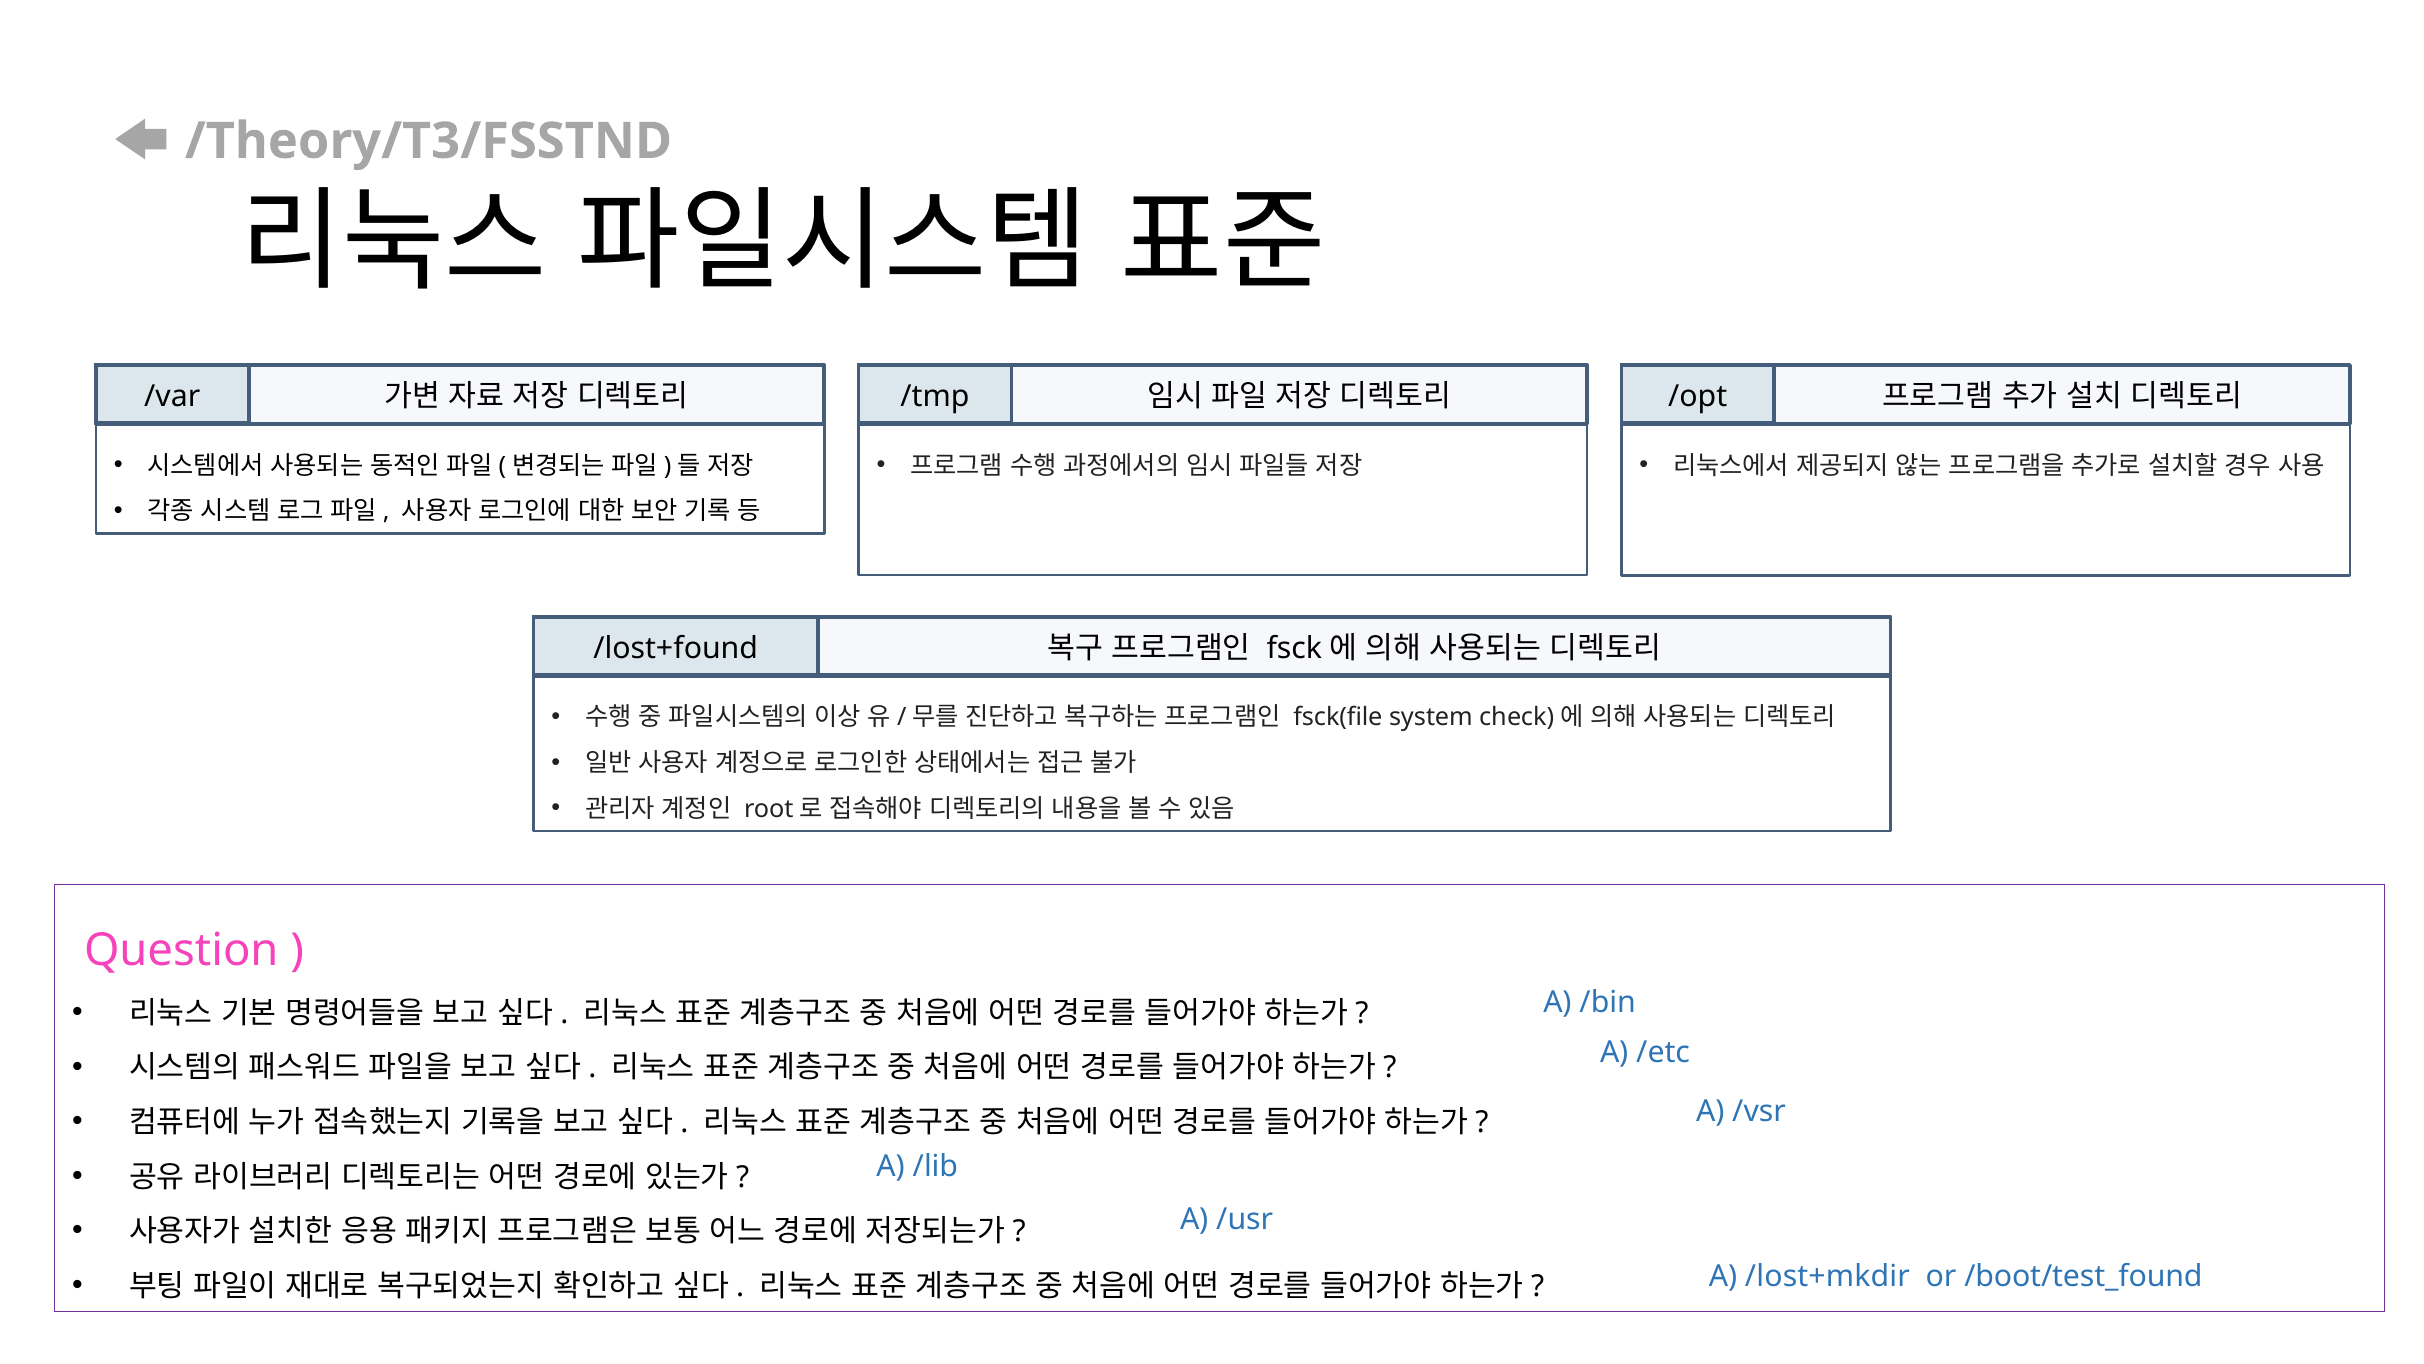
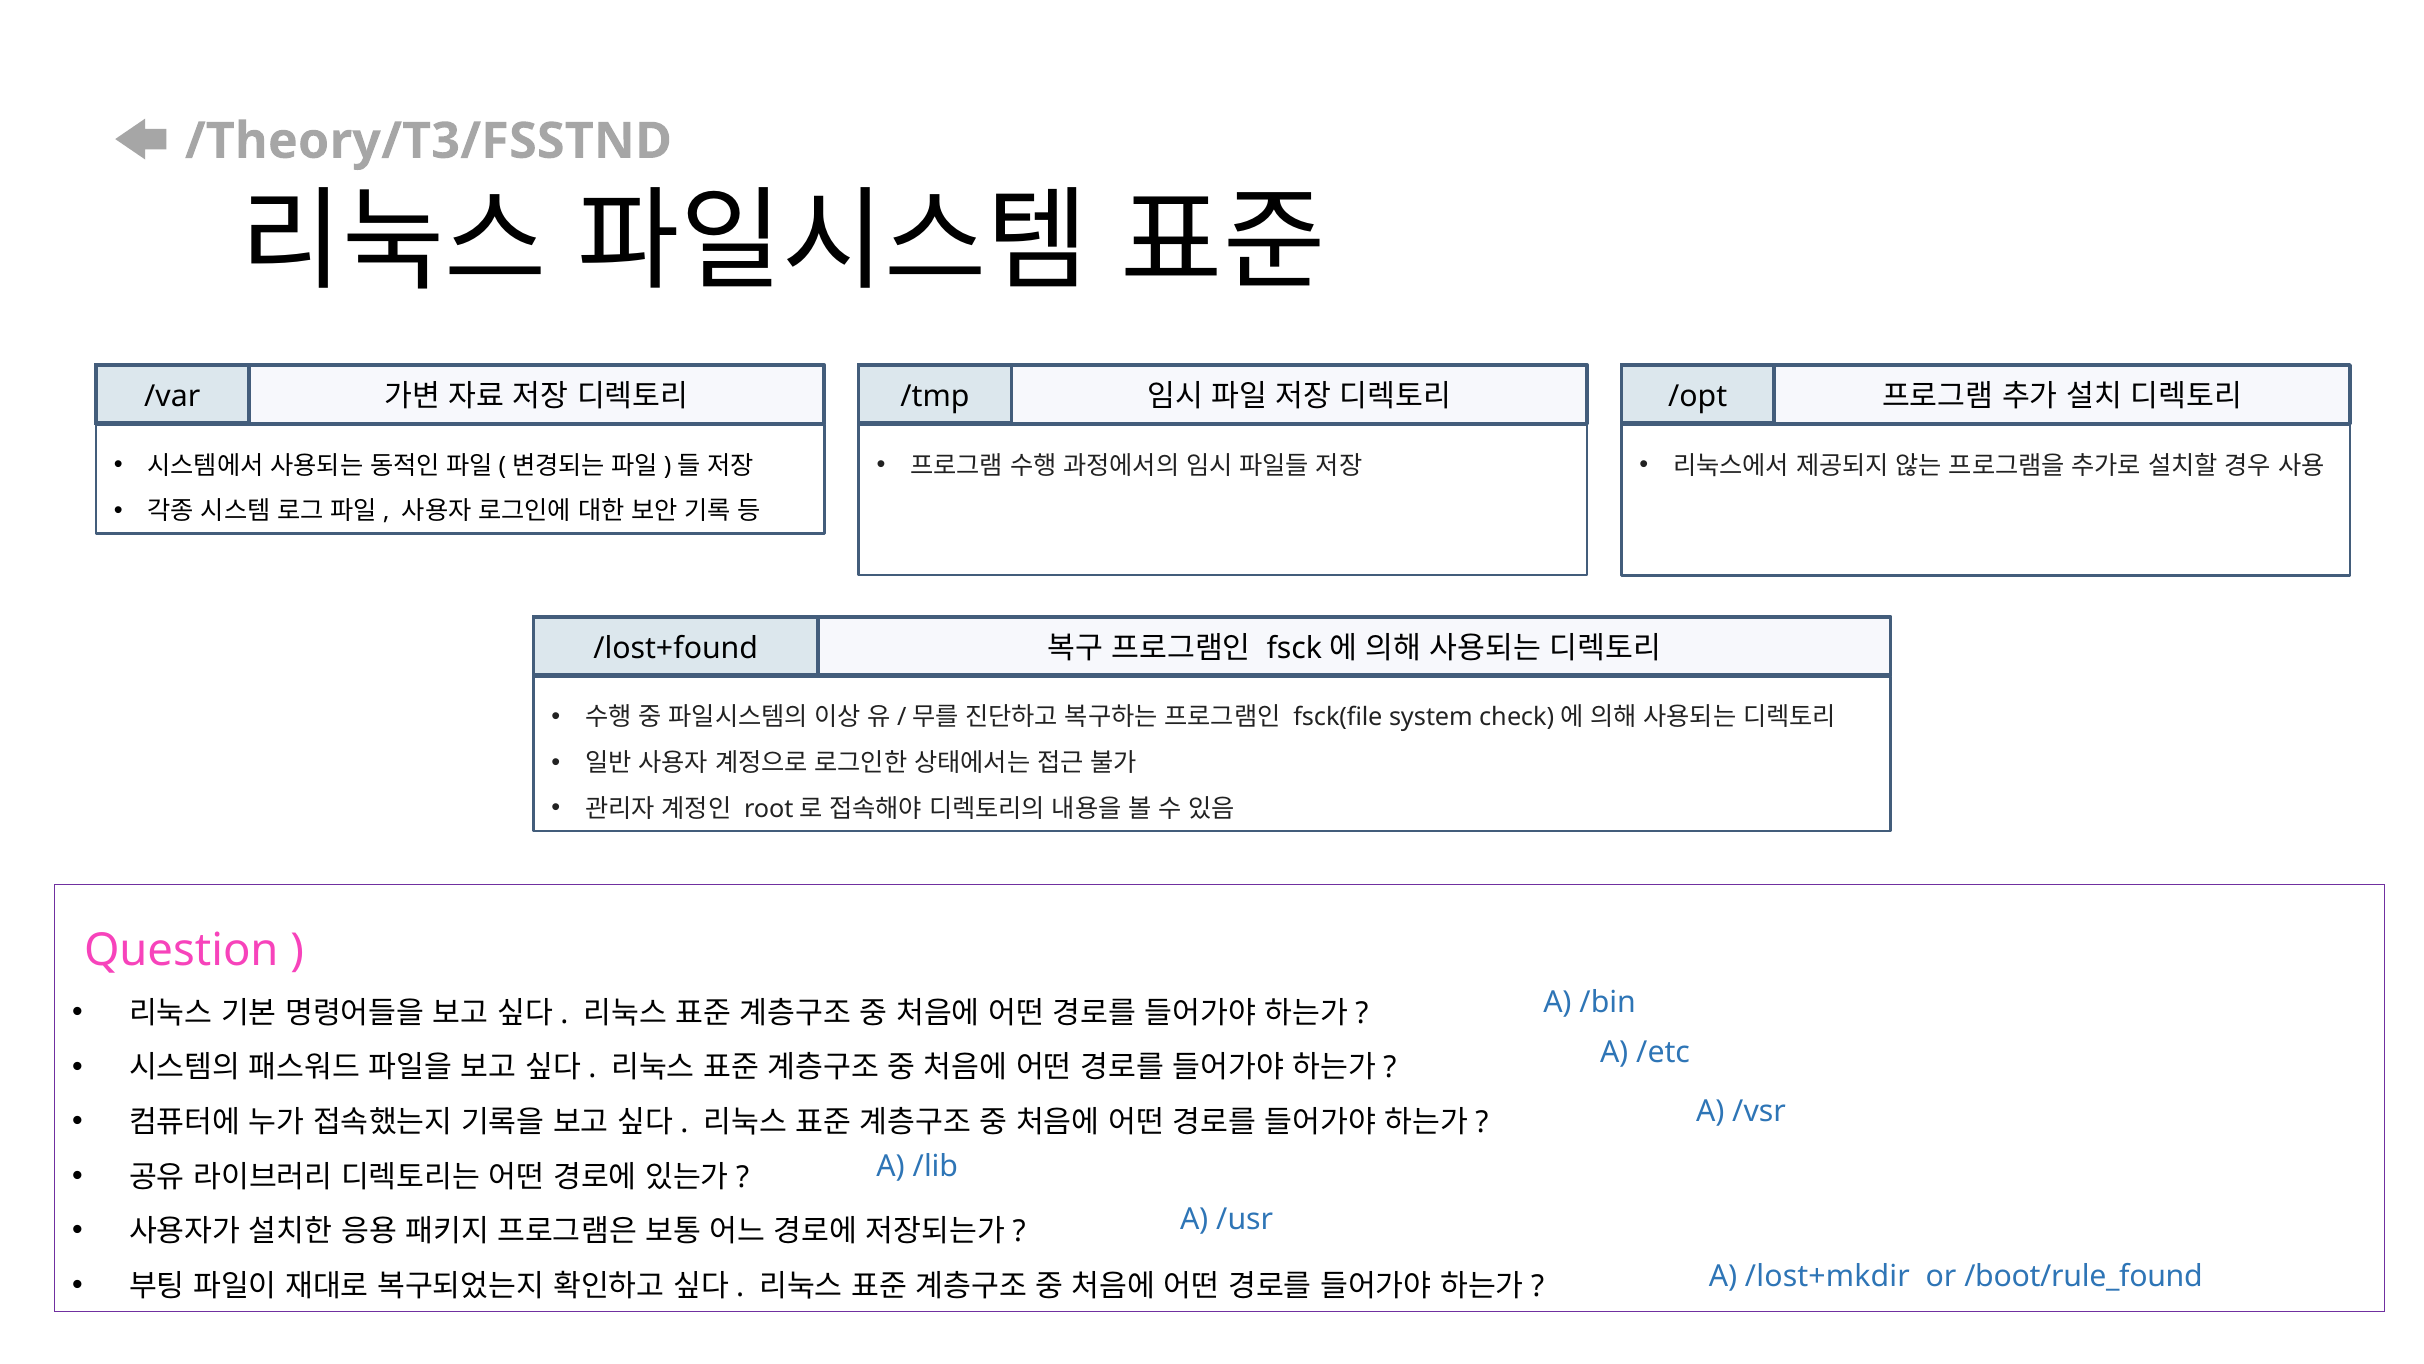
/boot/test_found: /boot/test_found -> /boot/rule_found
